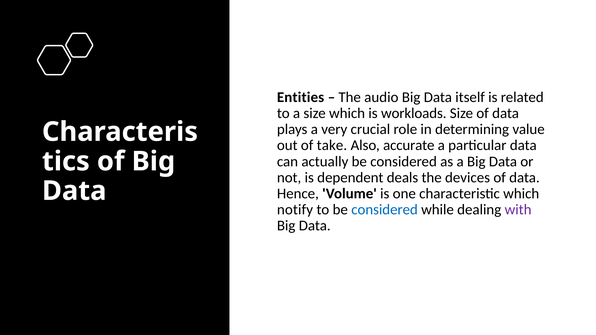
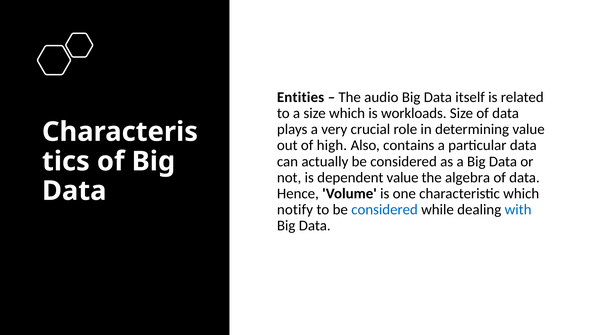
take: take -> high
accurate: accurate -> contains
dependent deals: deals -> value
devices: devices -> algebra
with colour: purple -> blue
